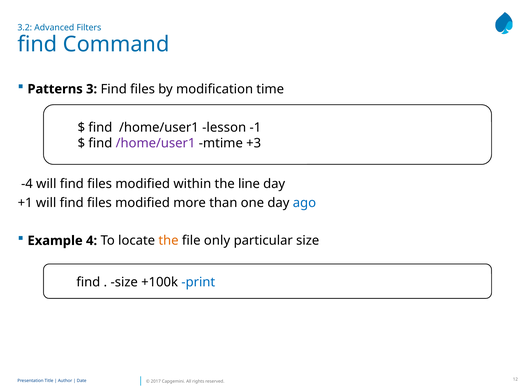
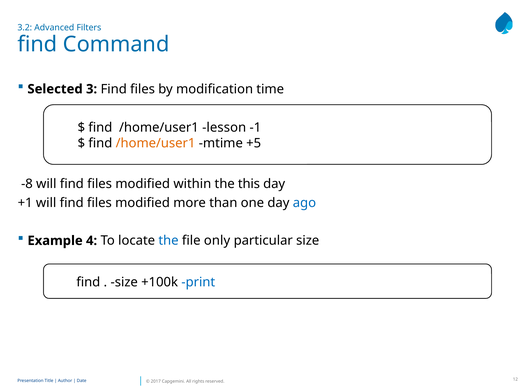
Patterns: Patterns -> Selected
/home/user1 at (156, 143) colour: purple -> orange
+3: +3 -> +5
-4: -4 -> -8
line: line -> this
the at (169, 240) colour: orange -> blue
